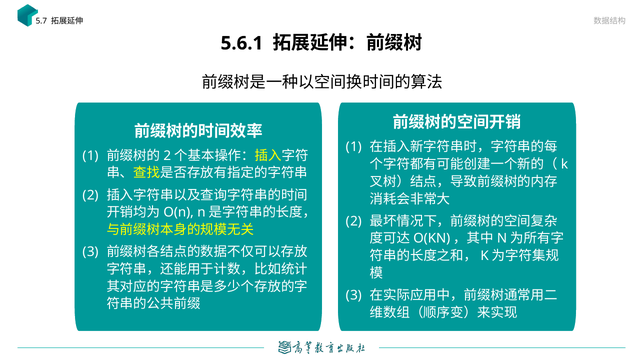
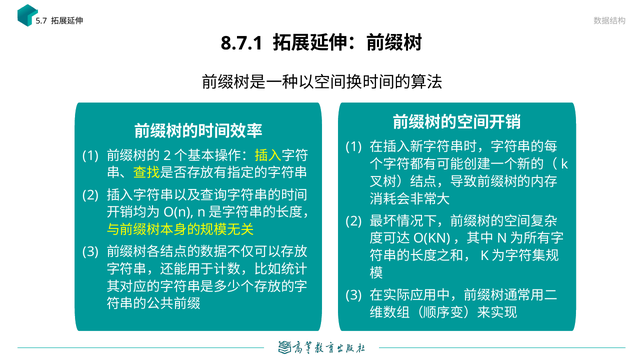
5.6.1: 5.6.1 -> 8.7.1
